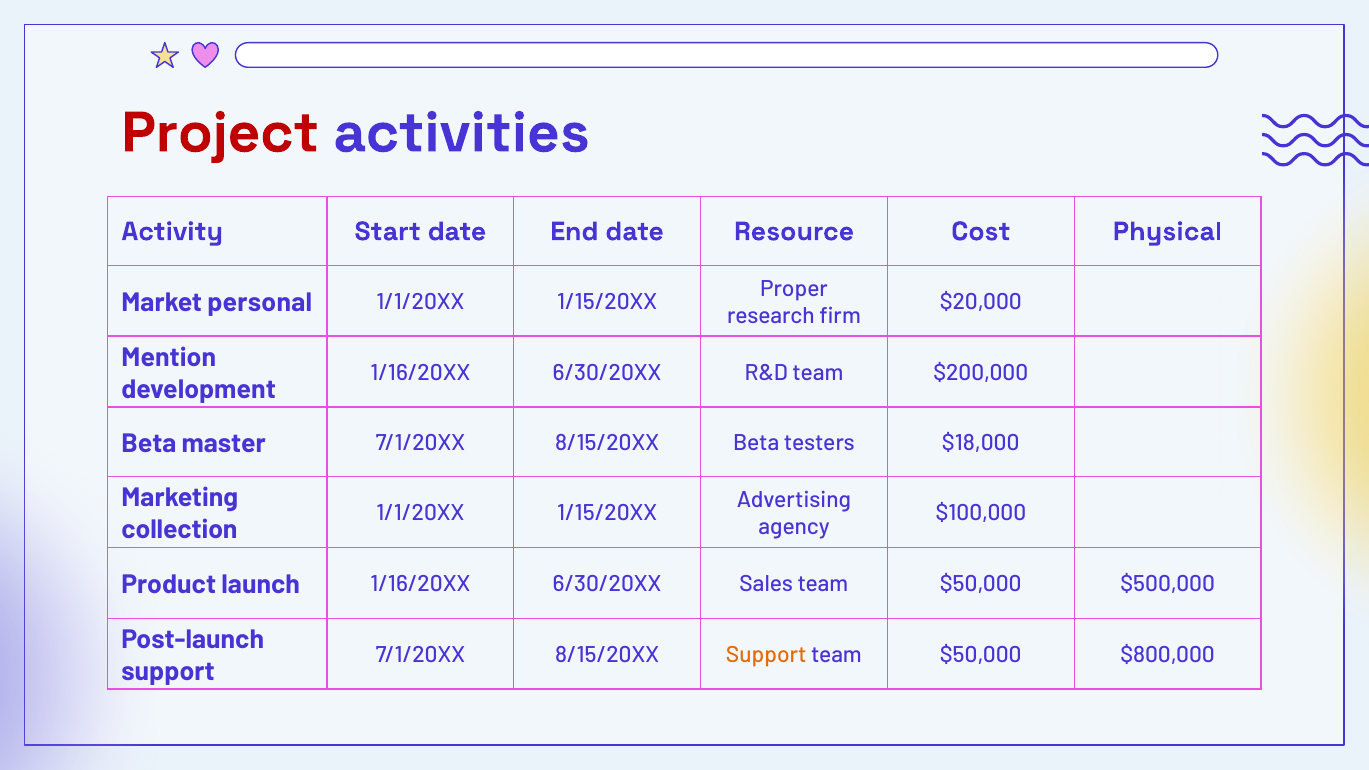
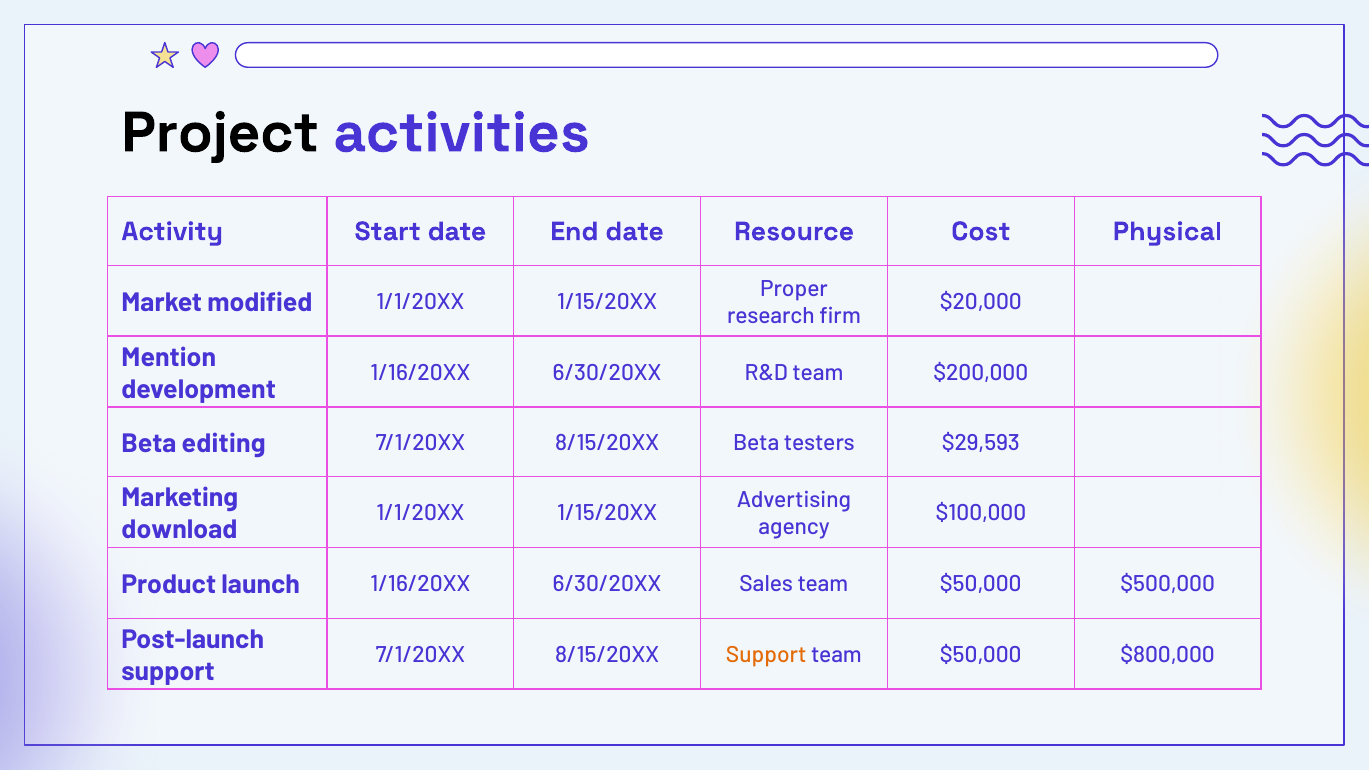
Project colour: red -> black
personal: personal -> modified
master: master -> editing
$18,000: $18,000 -> $29,593
collection: collection -> download
